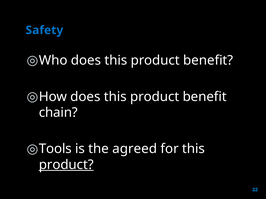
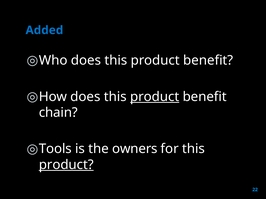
Safety: Safety -> Added
product at (155, 97) underline: none -> present
agreed: agreed -> owners
